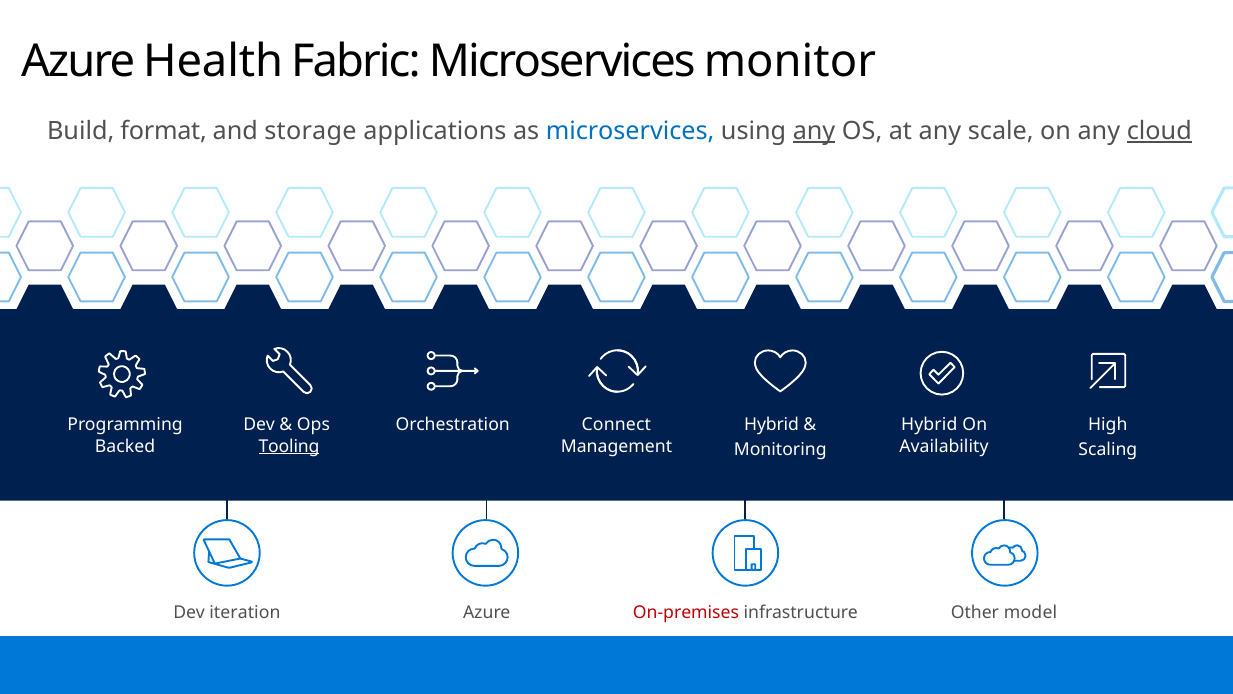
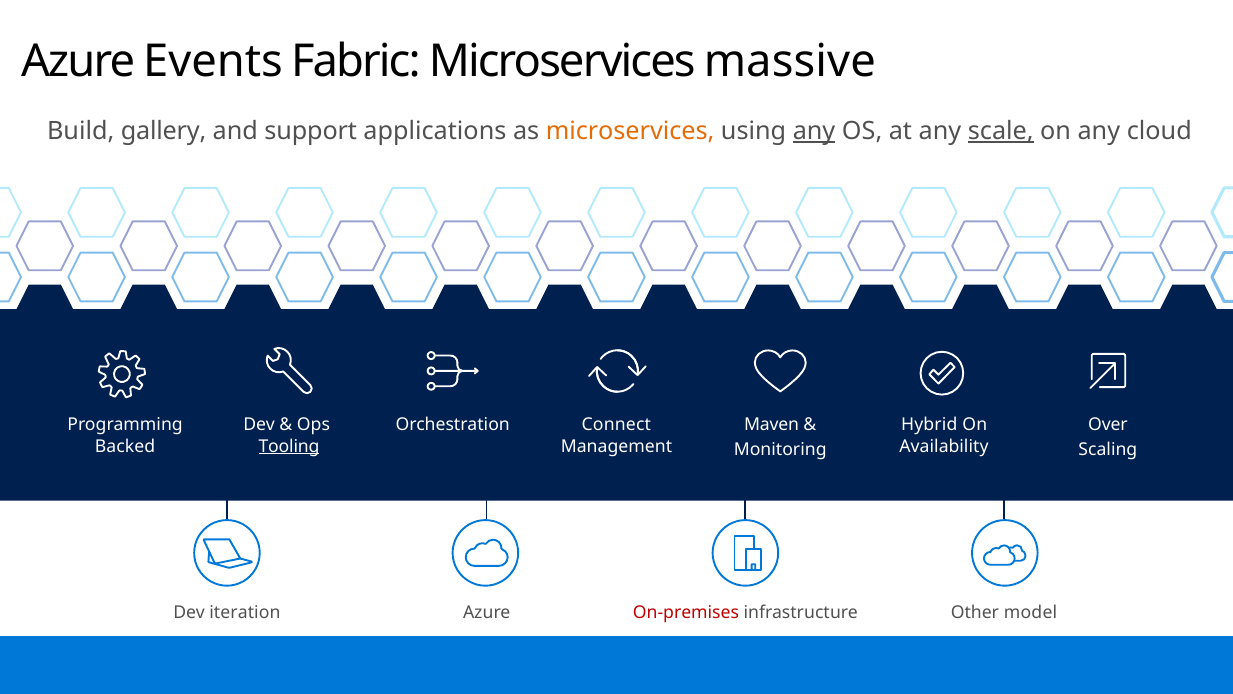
Health: Health -> Events
monitor: monitor -> massive
format: format -> gallery
storage: storage -> support
microservices at (630, 131) colour: blue -> orange
scale underline: none -> present
cloud underline: present -> none
Hybrid at (772, 425): Hybrid -> Maven
High: High -> Over
